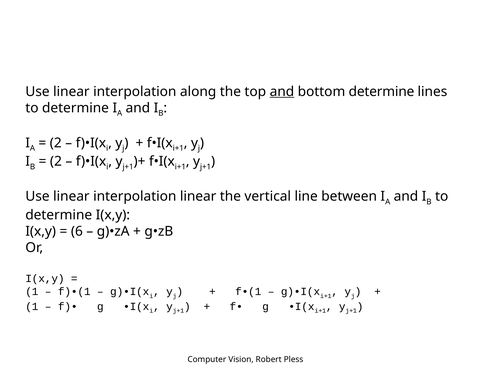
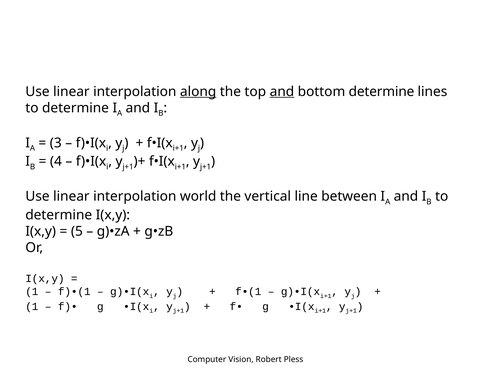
along underline: none -> present
2 at (56, 143): 2 -> 3
2 at (56, 162): 2 -> 4
interpolation linear: linear -> world
6: 6 -> 5
